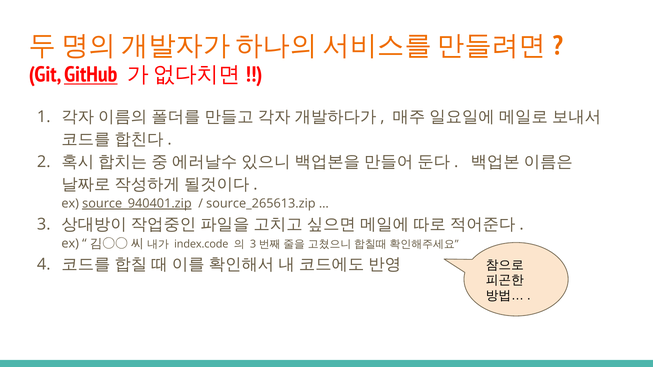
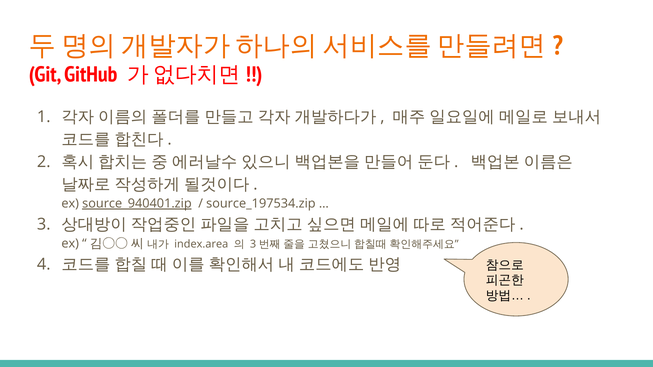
GitHub underline: present -> none
source_265613.zip: source_265613.zip -> source_197534.zip
index.code: index.code -> index.area
